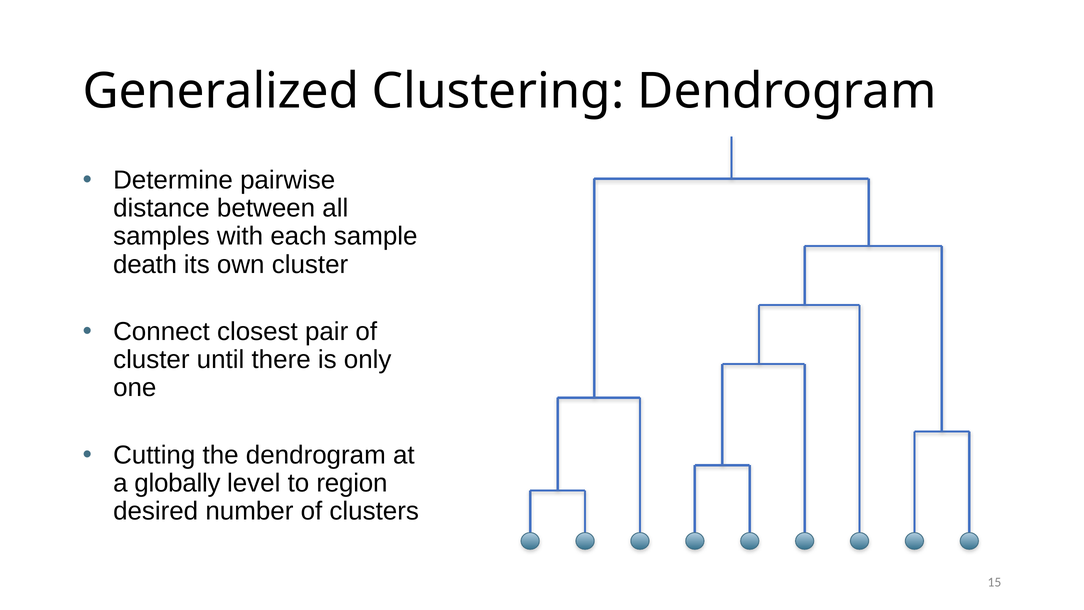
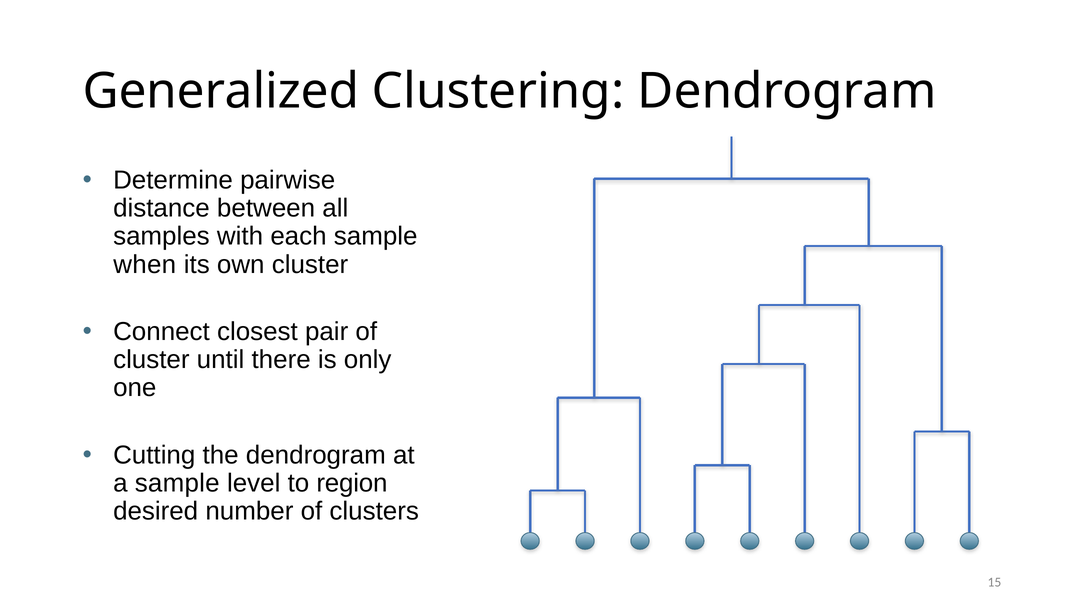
death: death -> when
a globally: globally -> sample
